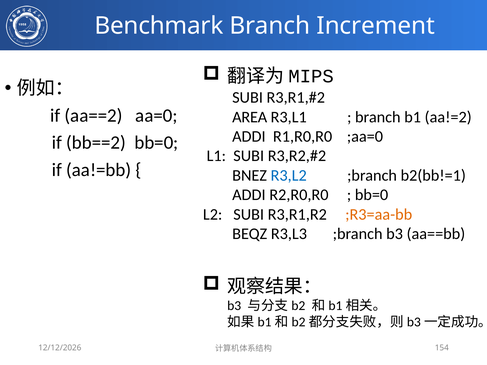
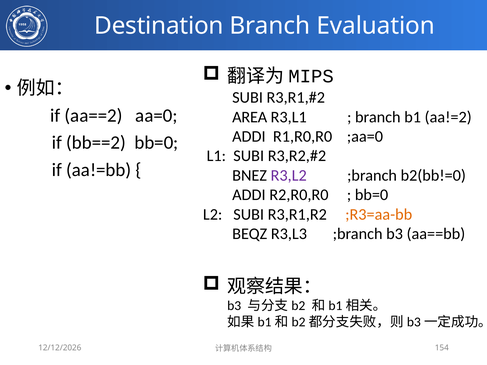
Benchmark: Benchmark -> Destination
Increment: Increment -> Evaluation
R3,L2 colour: blue -> purple
b2(bb!=1: b2(bb!=1 -> b2(bb!=0
